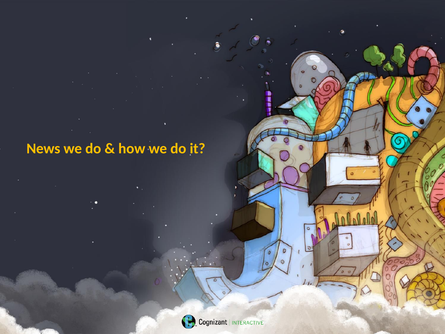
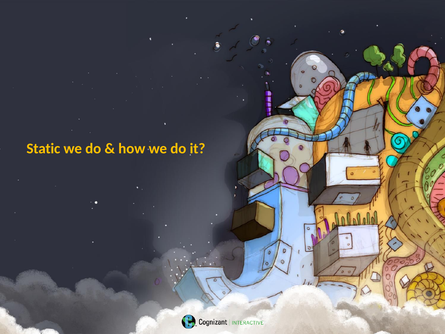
News: News -> Static
